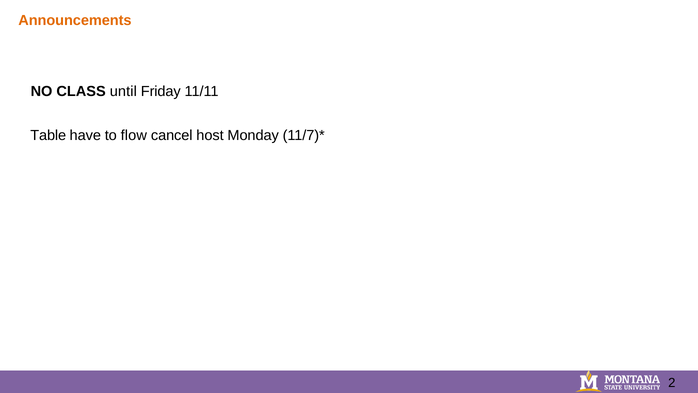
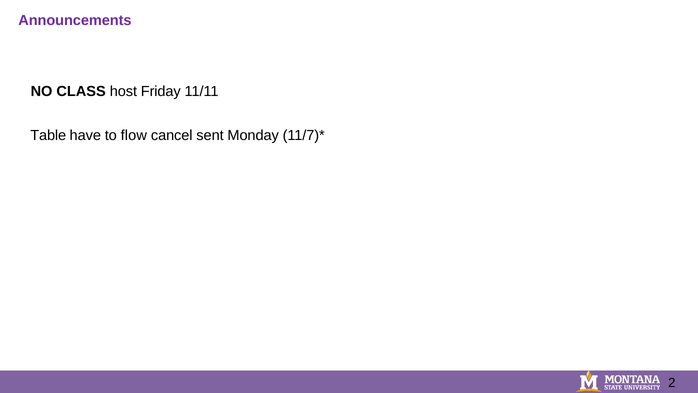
Announcements colour: orange -> purple
until: until -> host
host: host -> sent
